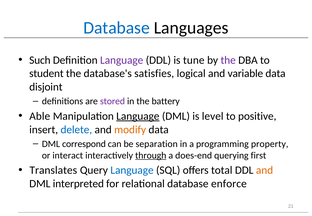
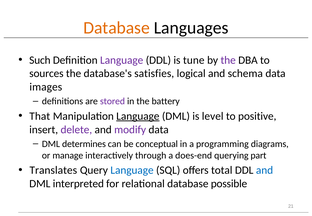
Database at (117, 28) colour: blue -> orange
student: student -> sources
variable: variable -> schema
disjoint: disjoint -> images
Able: Able -> That
delete colour: blue -> purple
modify colour: orange -> purple
correspond: correspond -> determines
separation: separation -> conceptual
property: property -> diagrams
interact: interact -> manage
through underline: present -> none
first: first -> part
and at (265, 170) colour: orange -> blue
enforce: enforce -> possible
